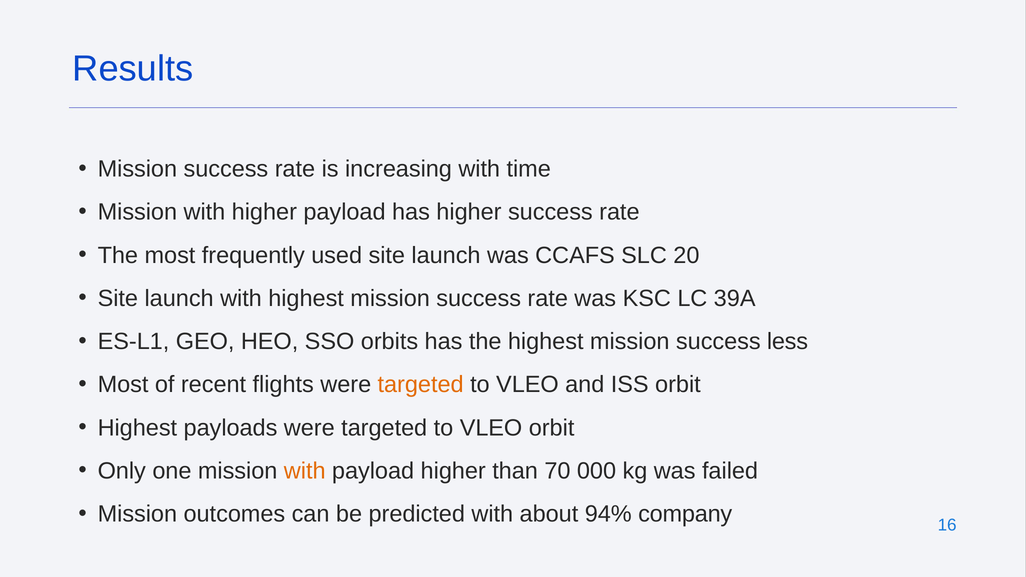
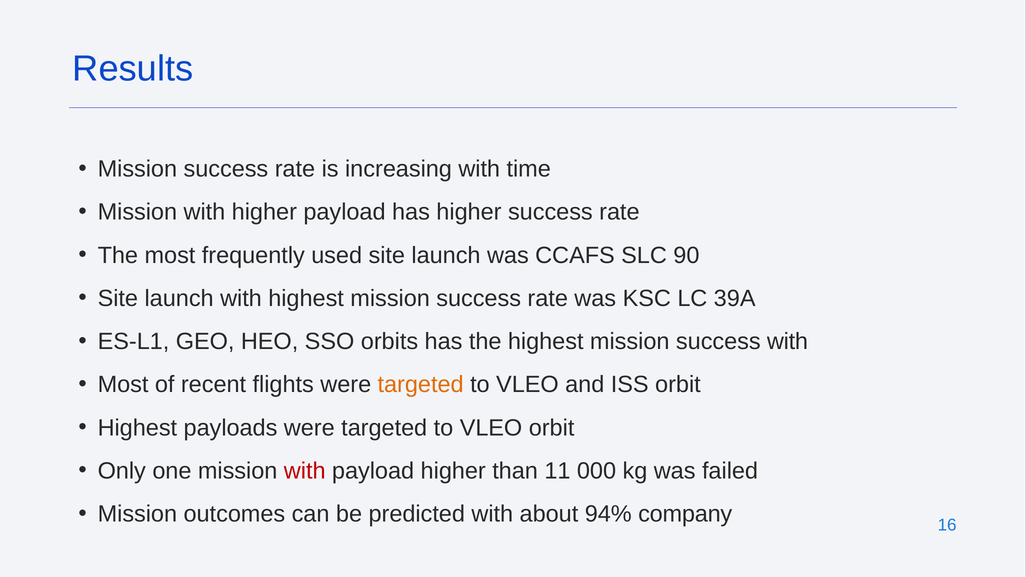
20: 20 -> 90
success less: less -> with
with at (305, 471) colour: orange -> red
70: 70 -> 11
